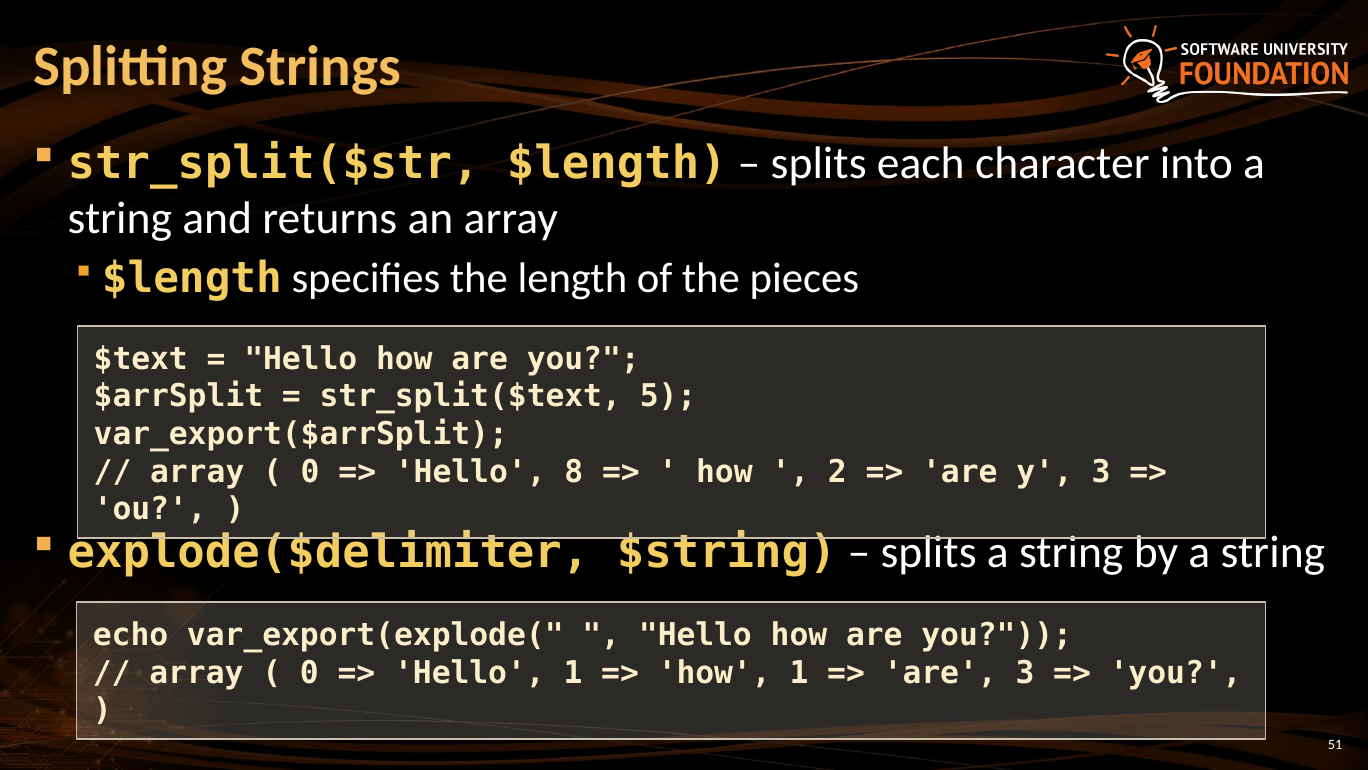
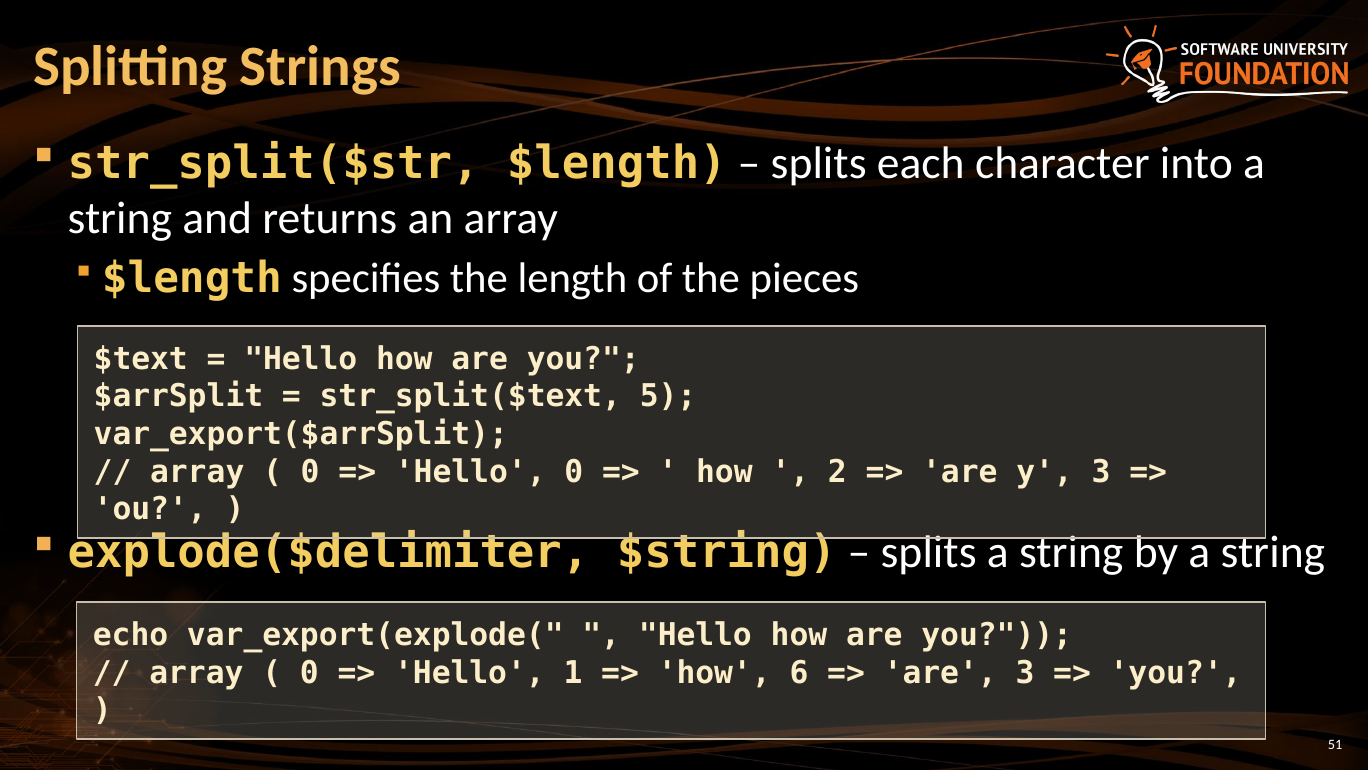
Hello 8: 8 -> 0
how 1: 1 -> 6
